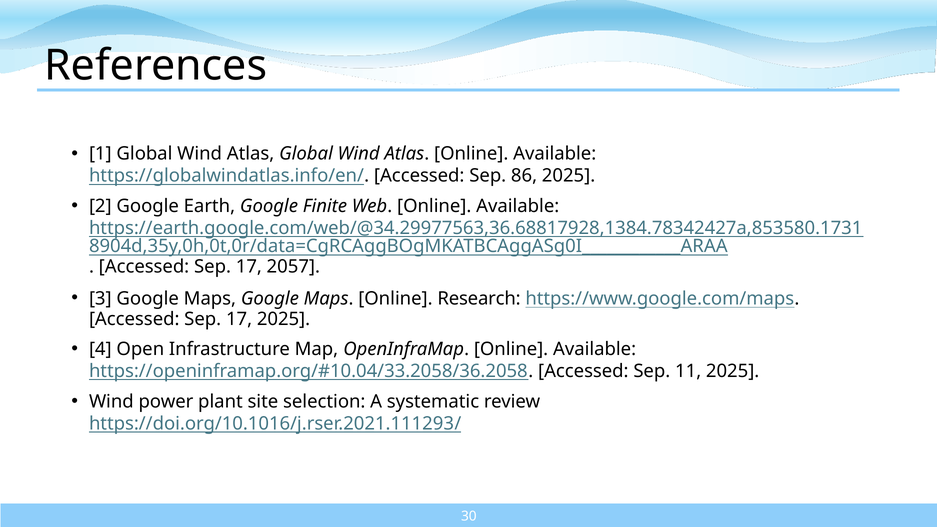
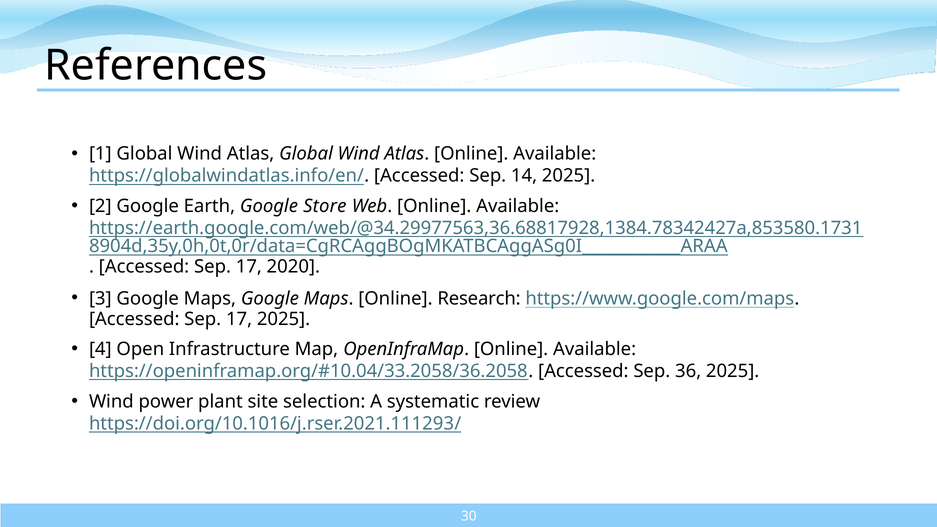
86: 86 -> 14
Finite: Finite -> Store
2057: 2057 -> 2020
11: 11 -> 36
